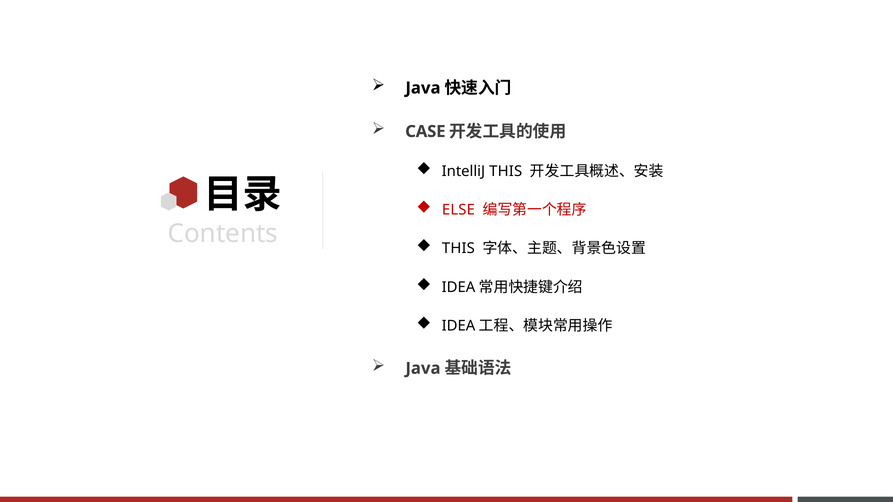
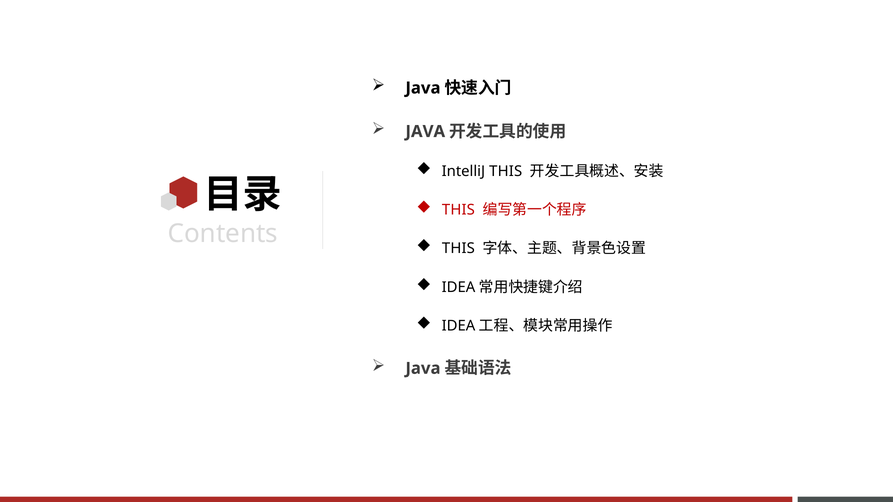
CASE at (425, 132): CASE -> JAVA
ELSE at (458, 210): ELSE -> THIS
